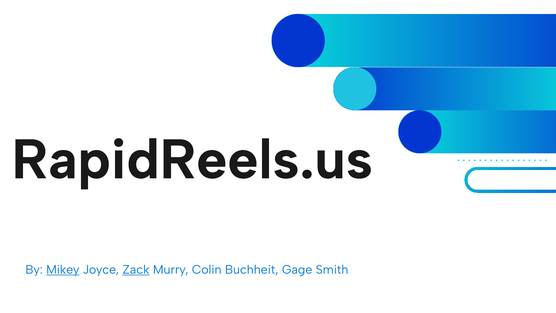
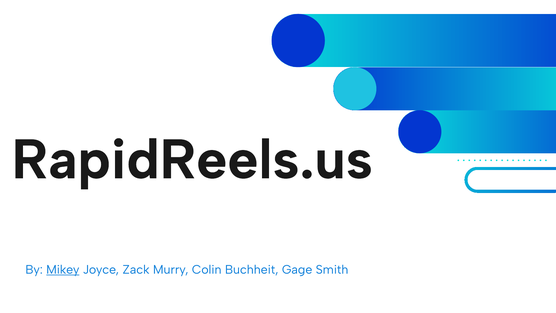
Zack underline: present -> none
